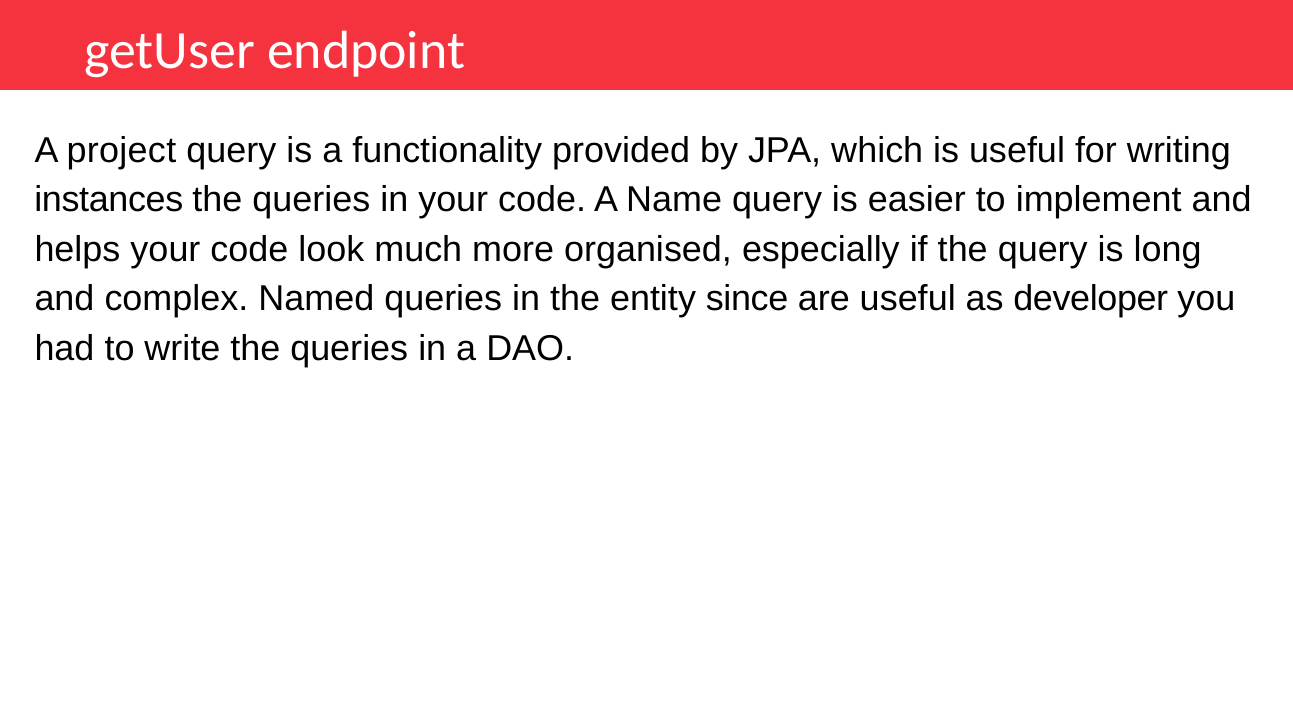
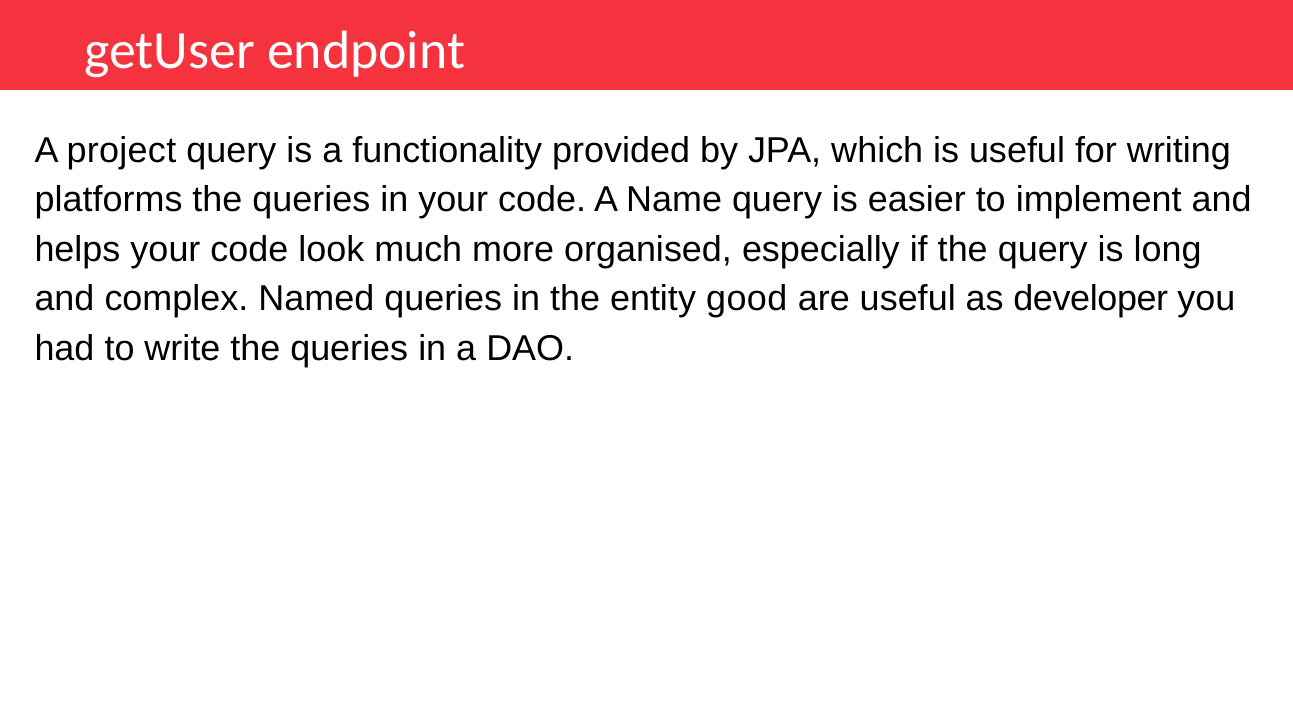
instances: instances -> platforms
since: since -> good
